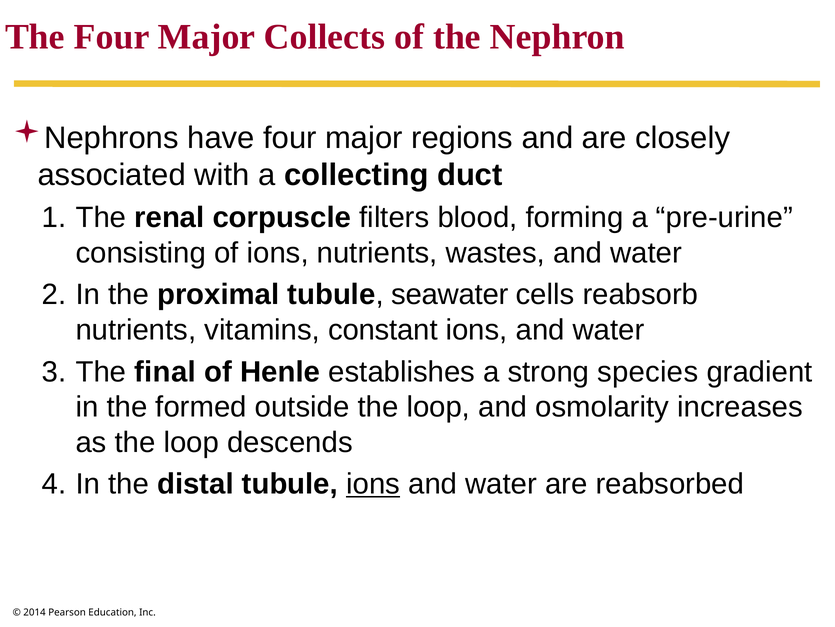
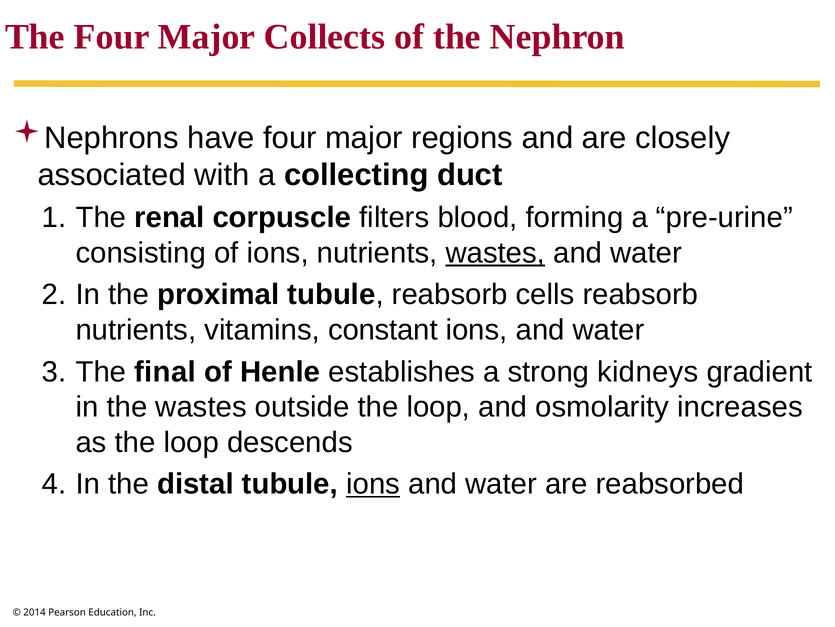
wastes at (495, 253) underline: none -> present
tubule seawater: seawater -> reabsorb
species: species -> kidneys
the formed: formed -> wastes
